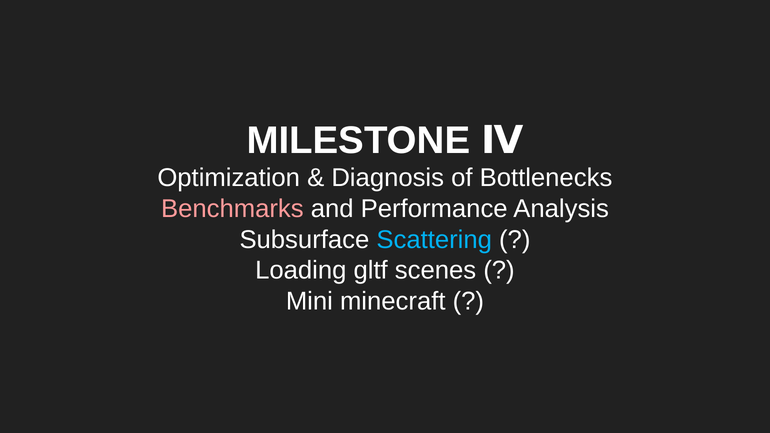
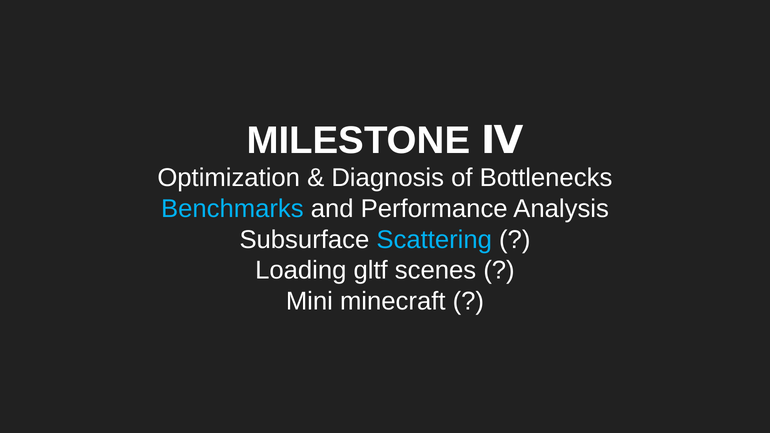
Benchmarks colour: pink -> light blue
